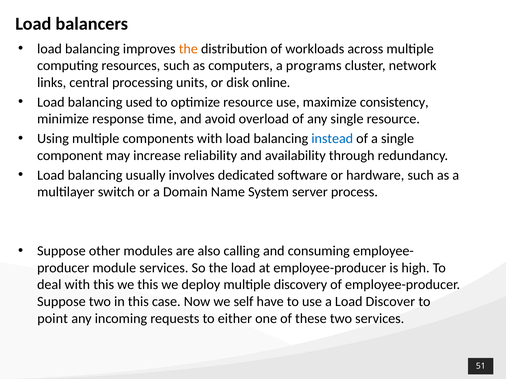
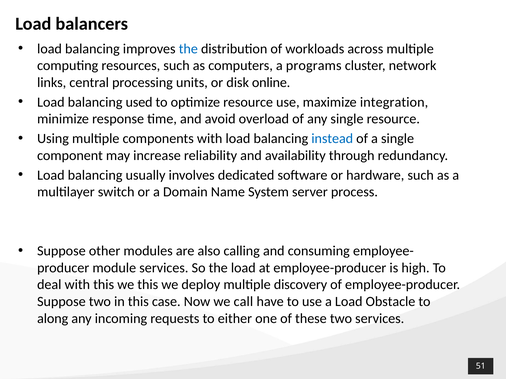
the at (188, 49) colour: orange -> blue
consistency: consistency -> integration
self: self -> call
Discover: Discover -> Obstacle
point: point -> along
